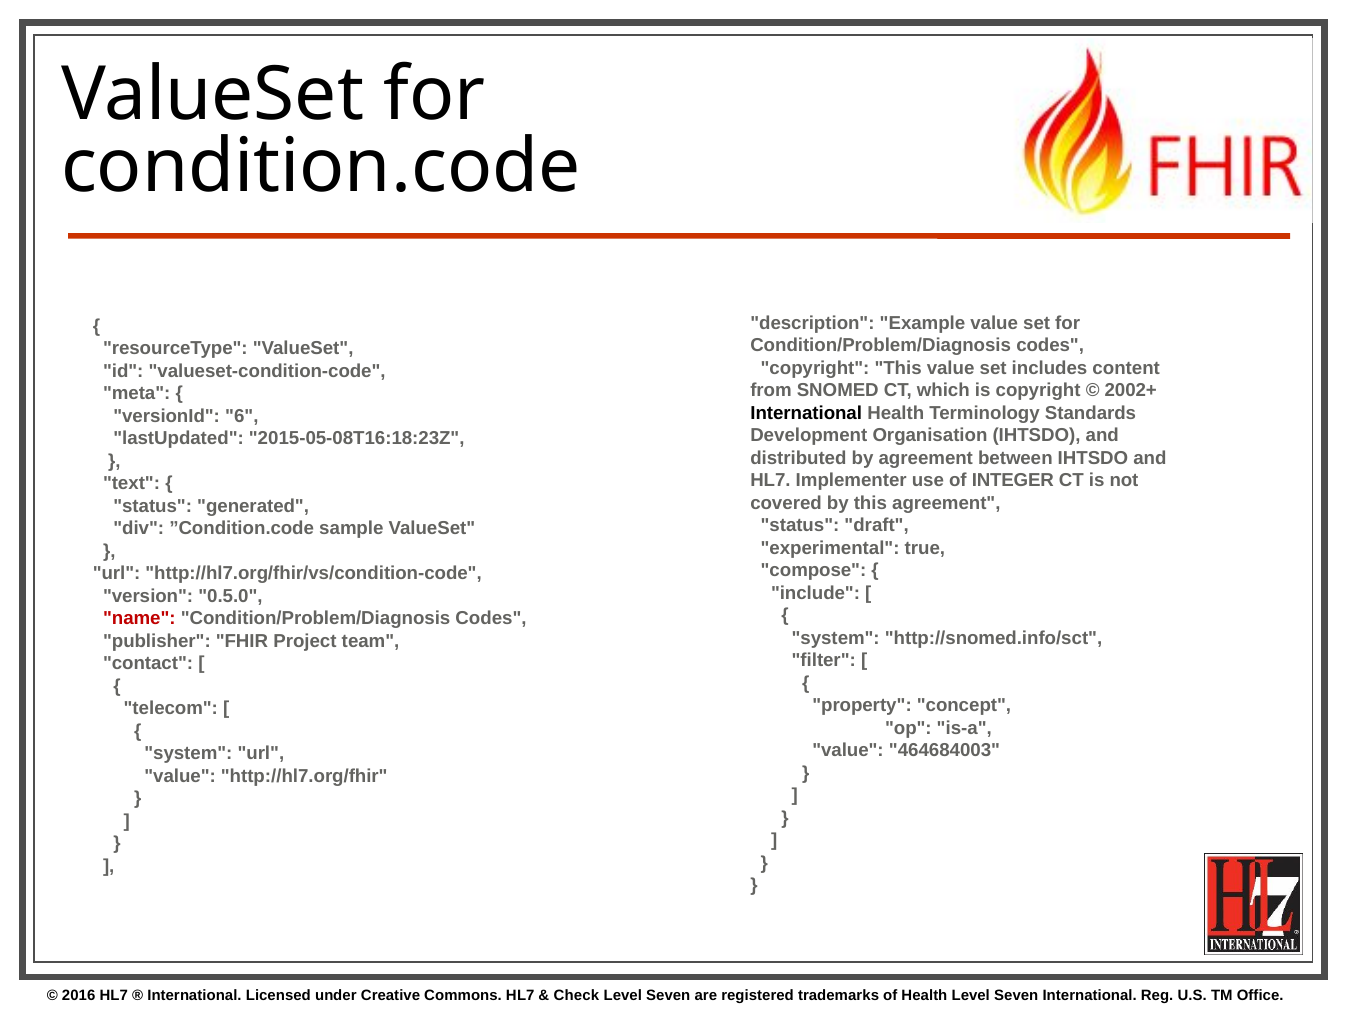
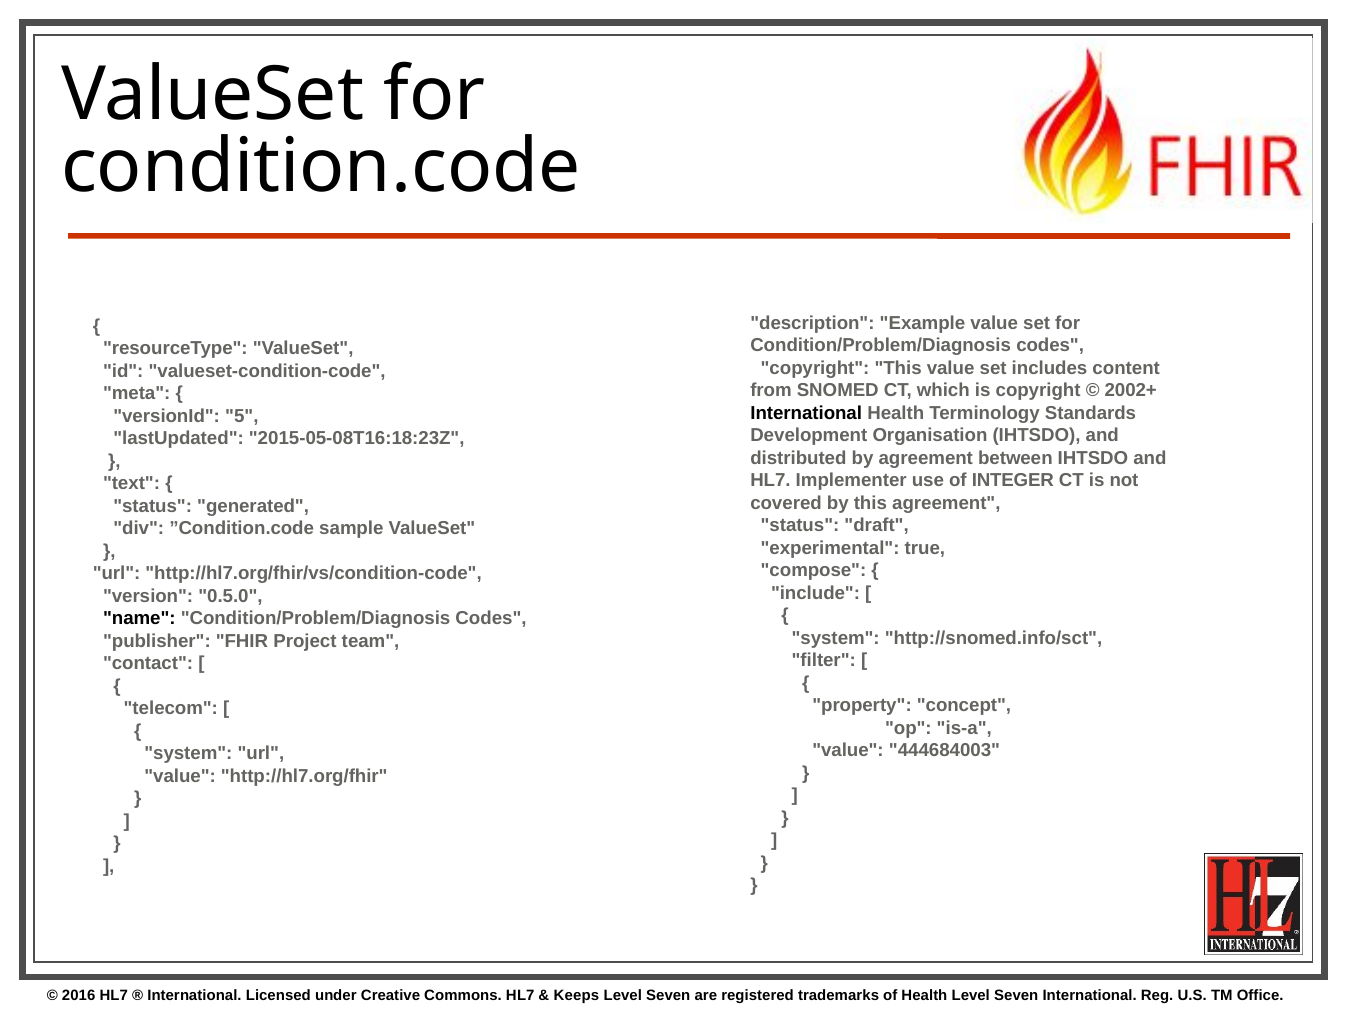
6: 6 -> 5
name colour: red -> black
464684003: 464684003 -> 444684003
Check: Check -> Keeps
